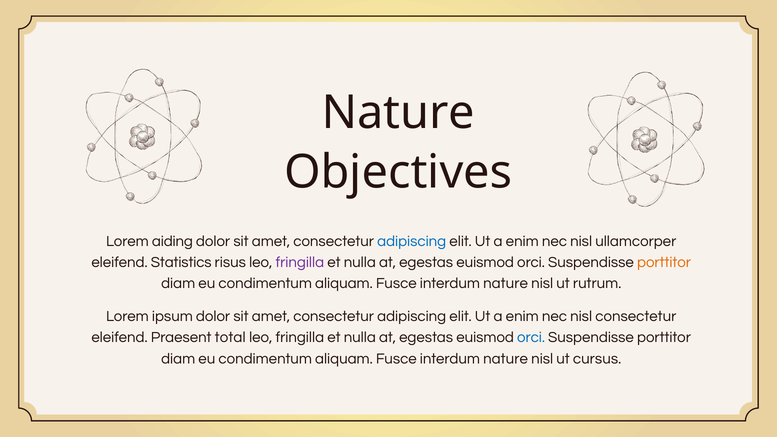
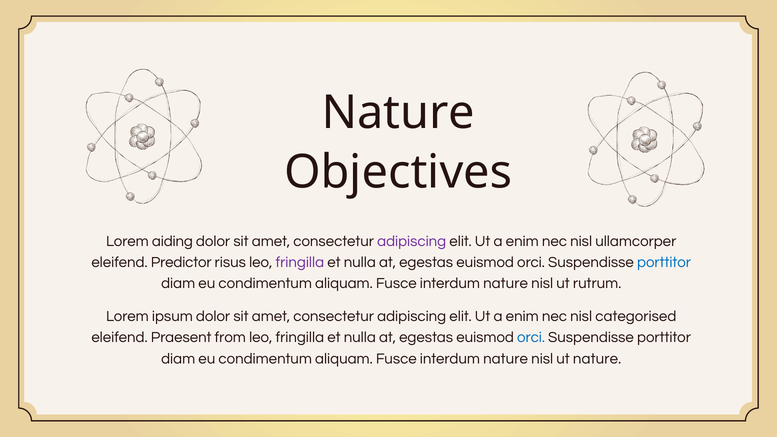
adipiscing at (412, 241) colour: blue -> purple
Statistics: Statistics -> Predictor
porttitor at (664, 262) colour: orange -> blue
nisl consectetur: consectetur -> categorised
total: total -> from
ut cursus: cursus -> nature
